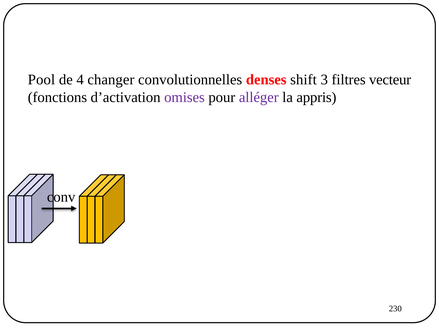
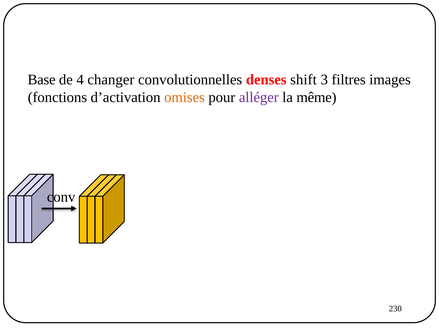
Pool: Pool -> Base
vecteur: vecteur -> images
omises colour: purple -> orange
appris: appris -> même
